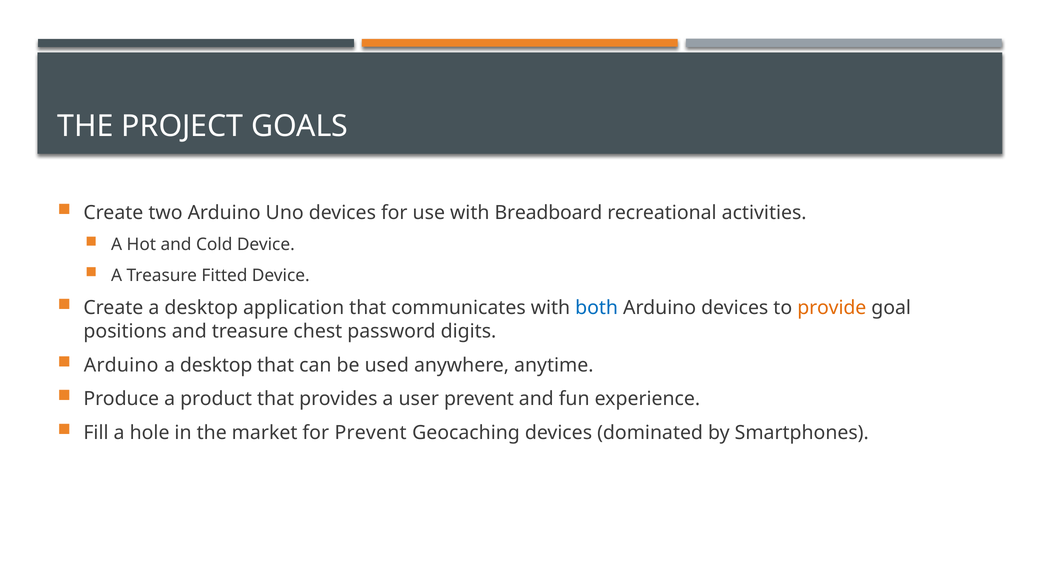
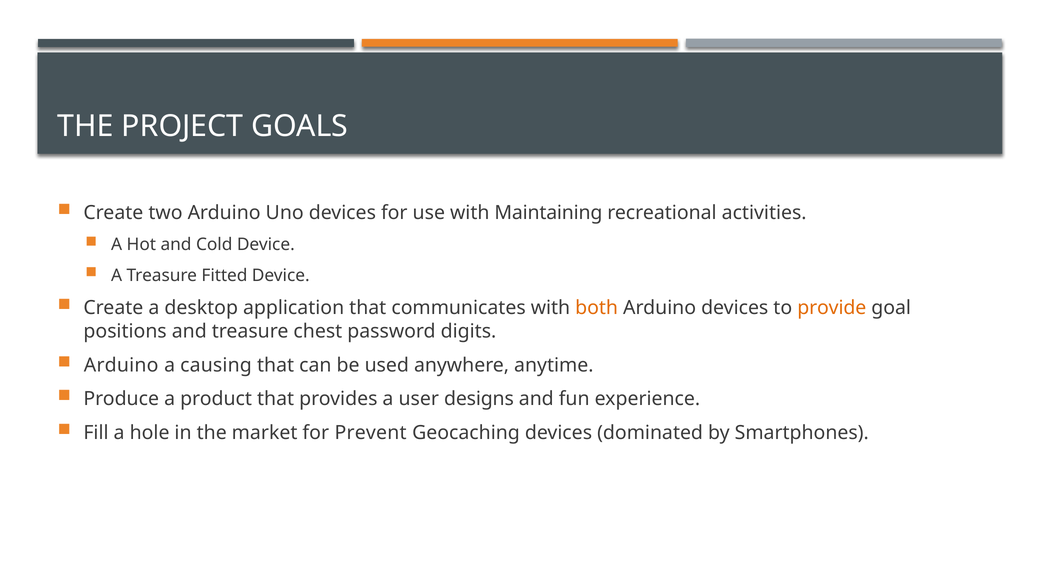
Breadboard: Breadboard -> Maintaining
both colour: blue -> orange
desktop at (216, 365): desktop -> causing
user prevent: prevent -> designs
